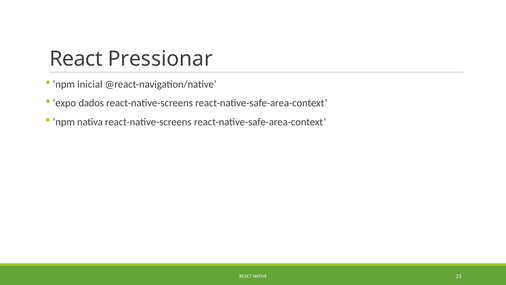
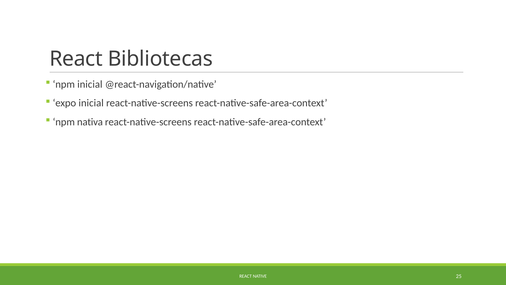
Pressionar: Pressionar -> Bibliotecas
expo dados: dados -> inicial
